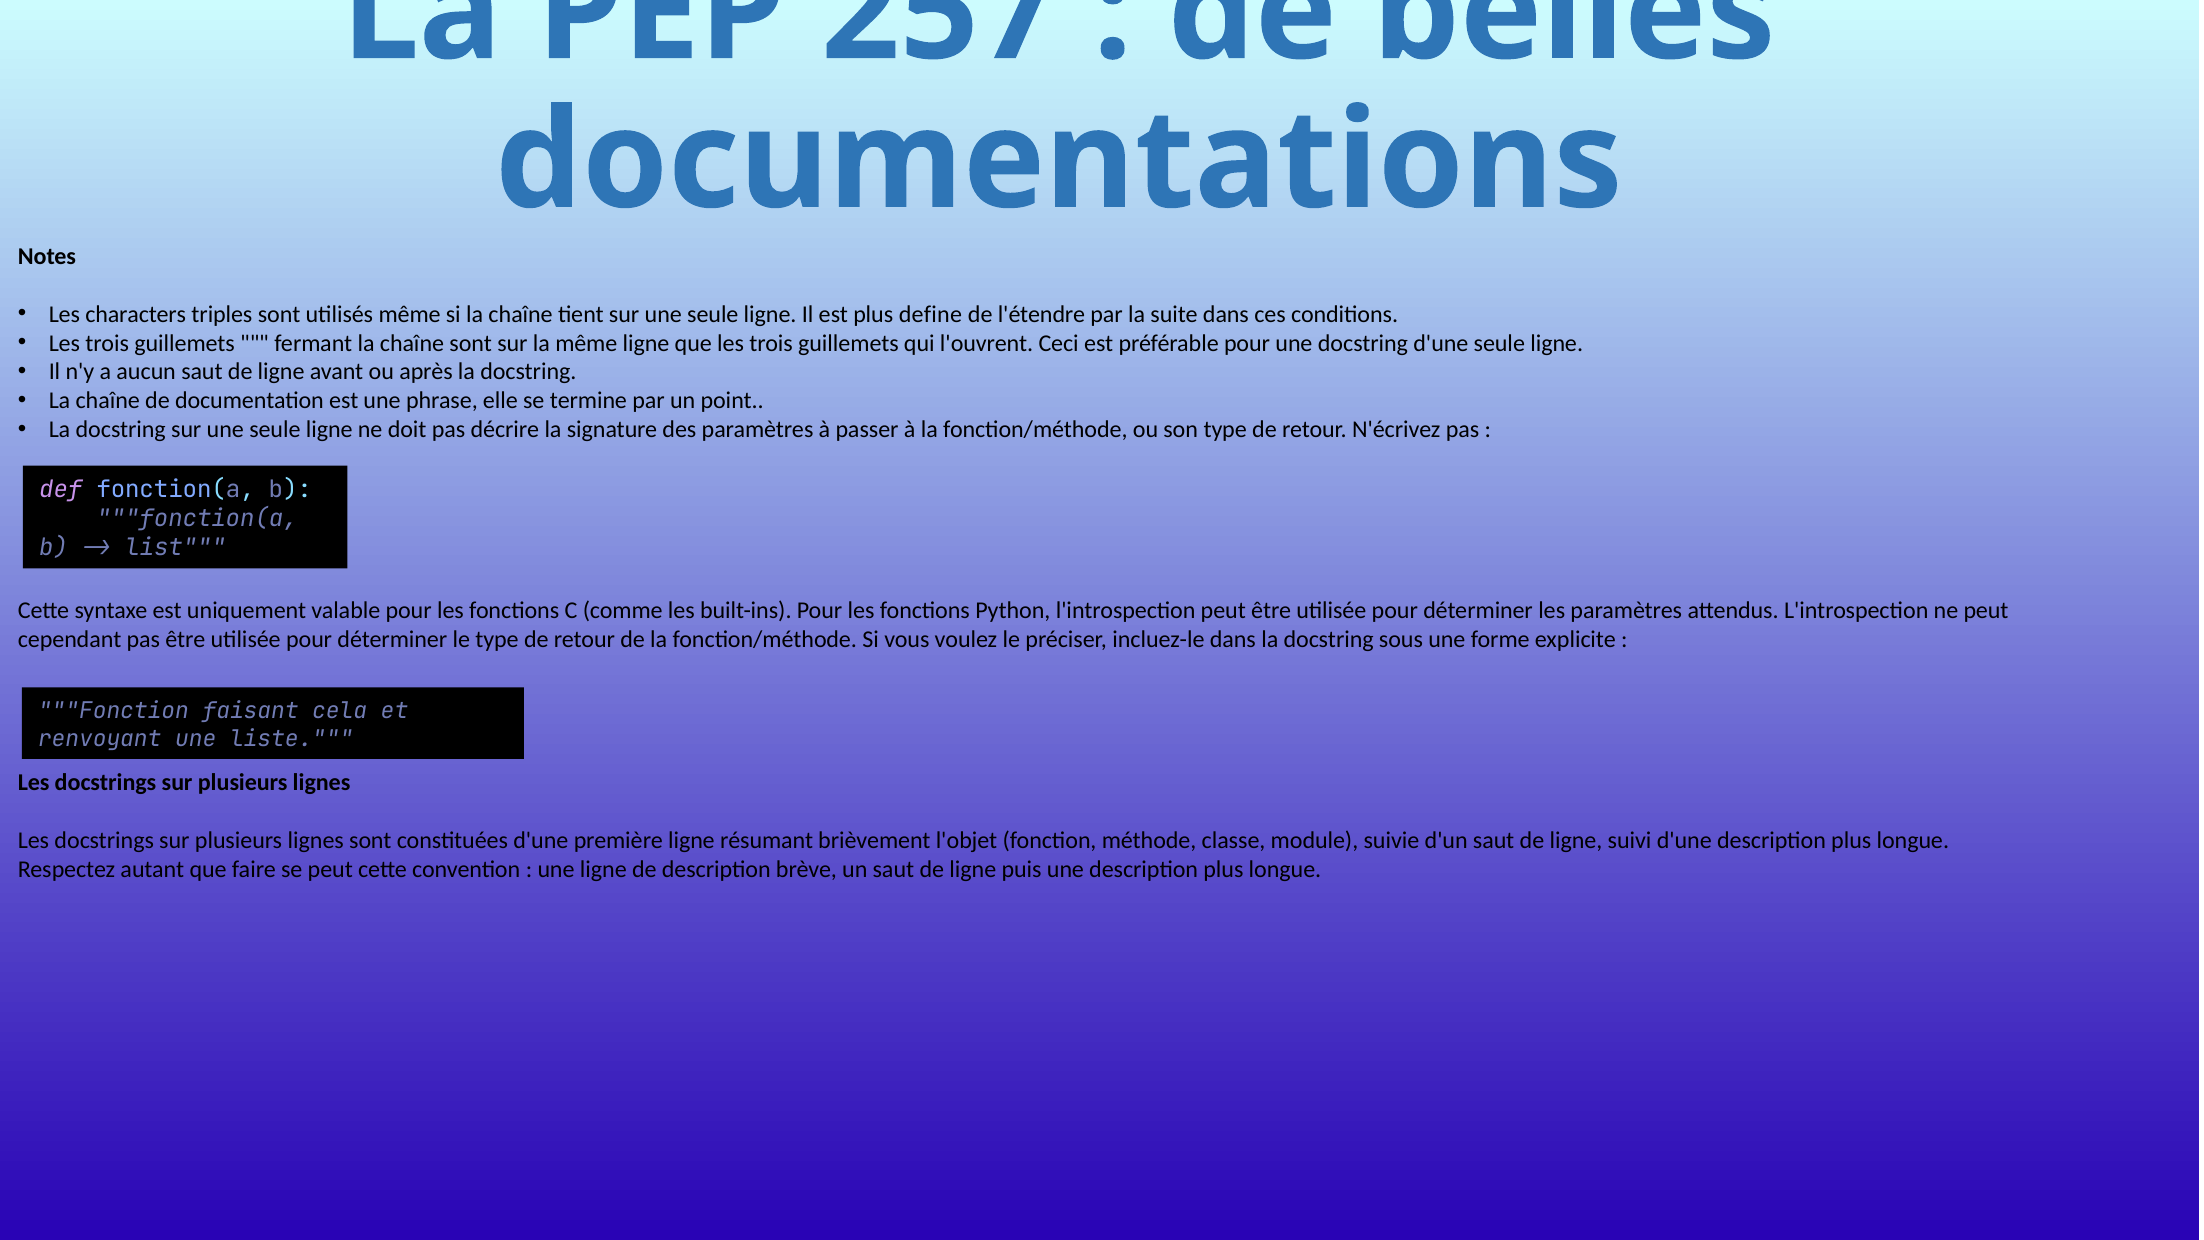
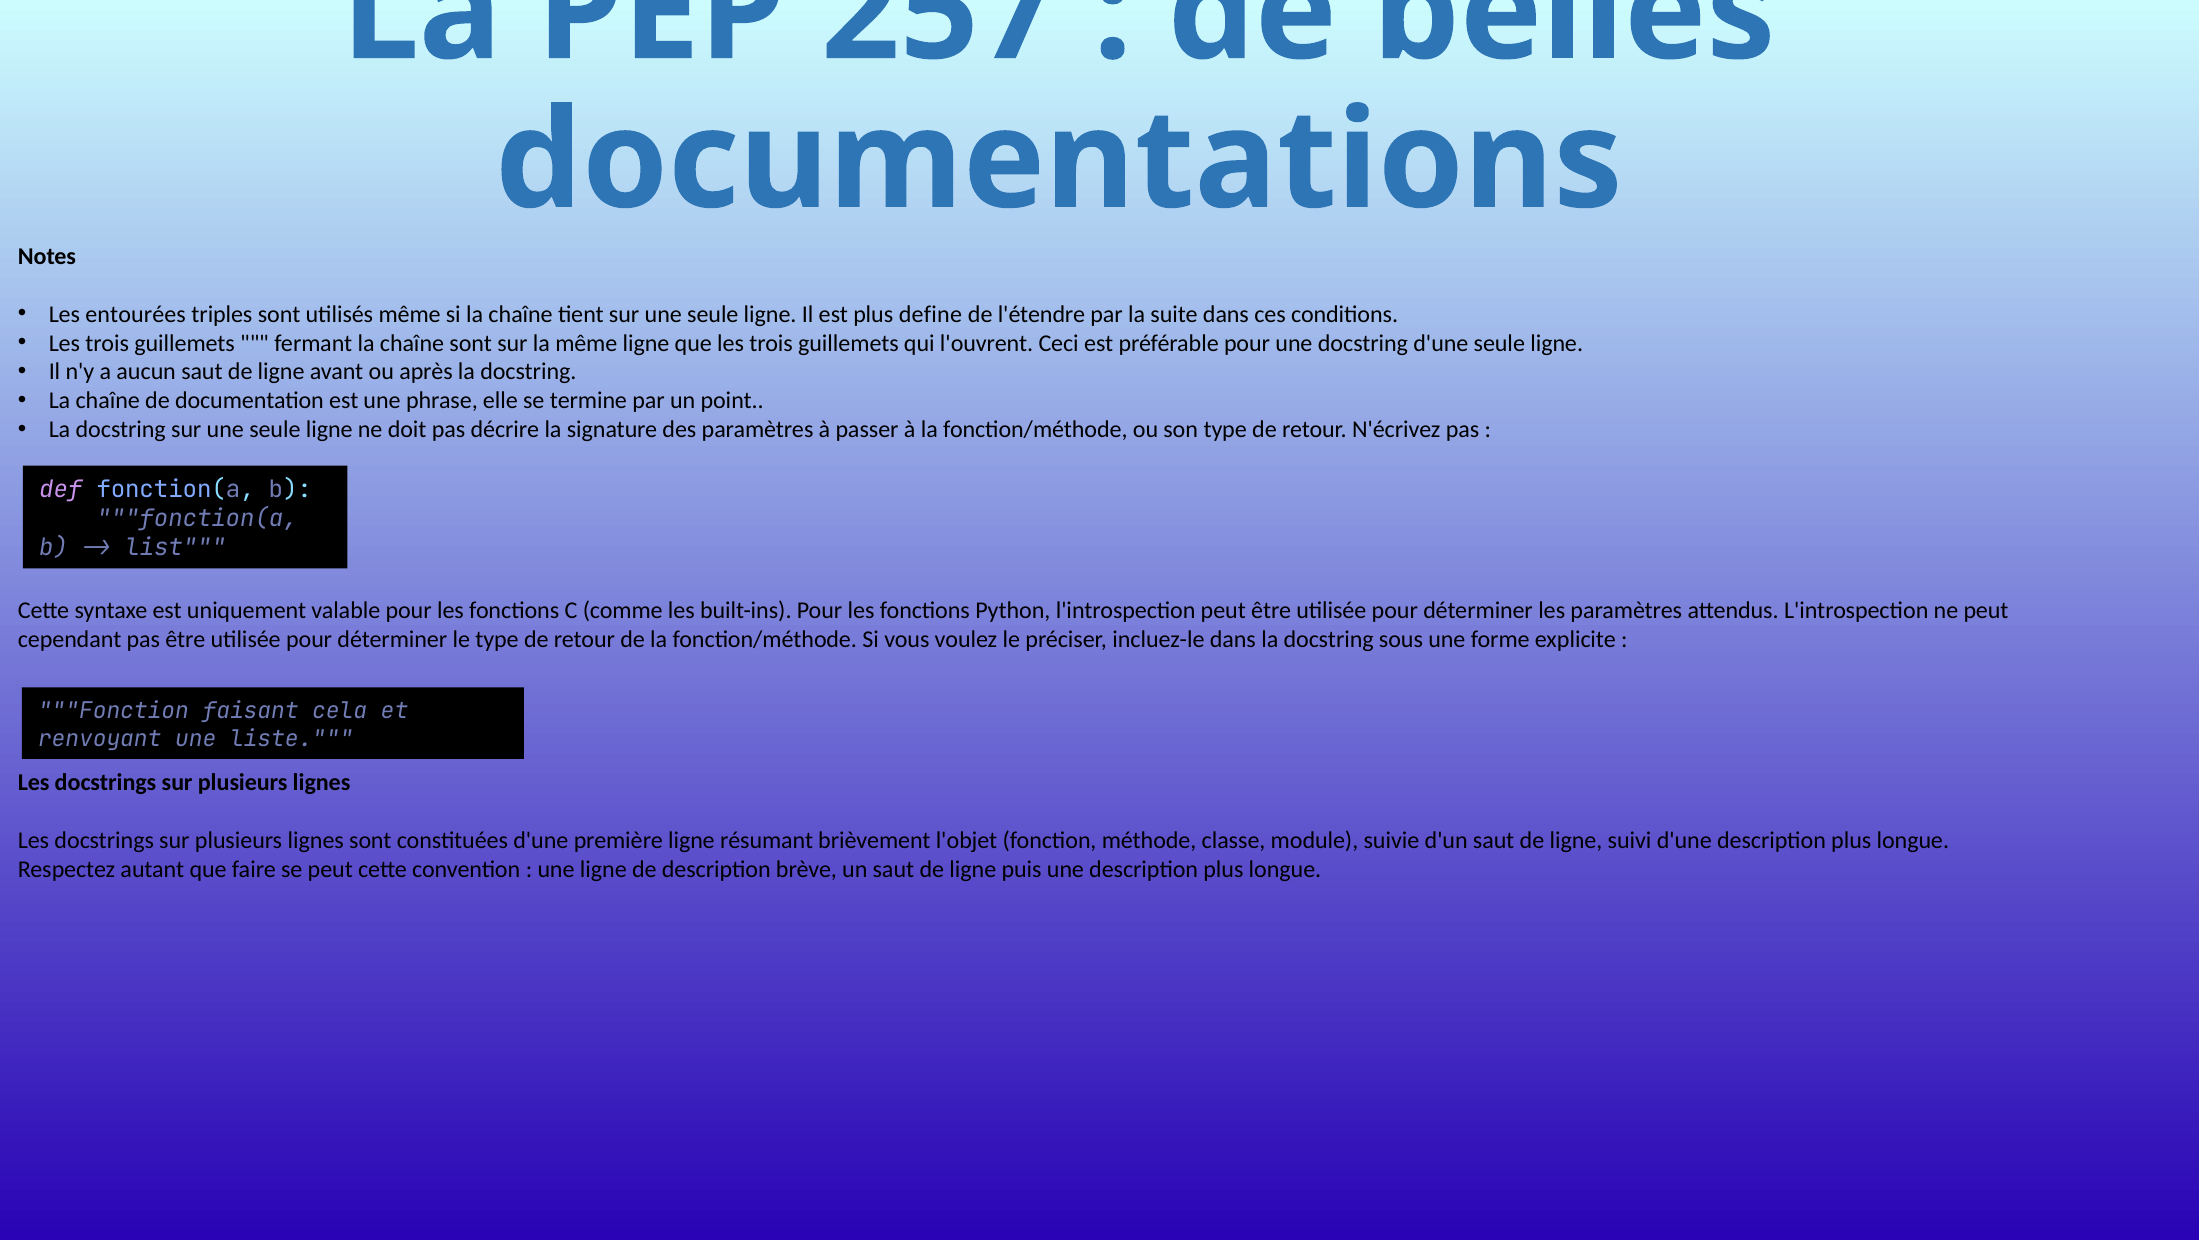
characters: characters -> entourées
